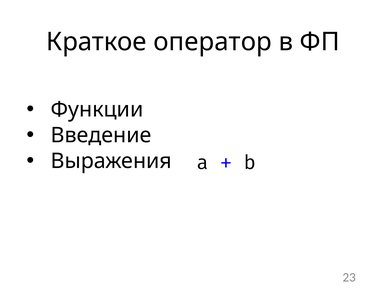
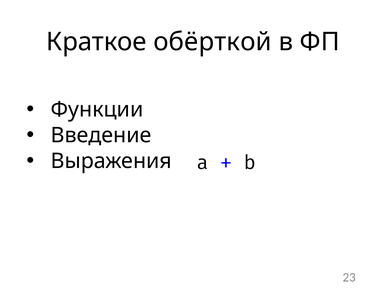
оператор: оператор -> обёрткой
